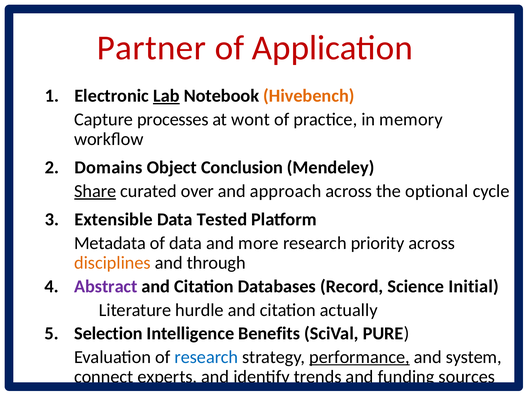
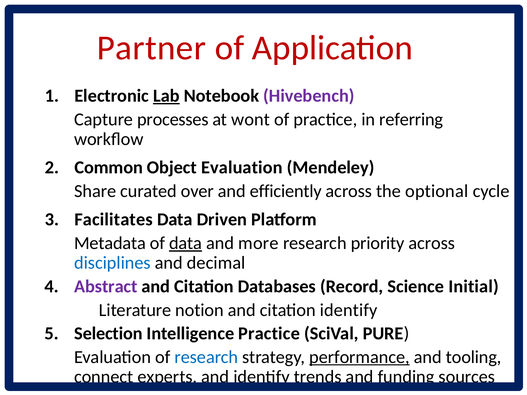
Hivebench colour: orange -> purple
memory: memory -> referring
Domains: Domains -> Common
Object Conclusion: Conclusion -> Evaluation
Share underline: present -> none
approach: approach -> efficiently
Extensible: Extensible -> Facilitates
Tested: Tested -> Driven
data at (186, 243) underline: none -> present
disciplines colour: orange -> blue
through: through -> decimal
hurdle: hurdle -> notion
citation actually: actually -> identify
Intelligence Benefits: Benefits -> Practice
system: system -> tooling
